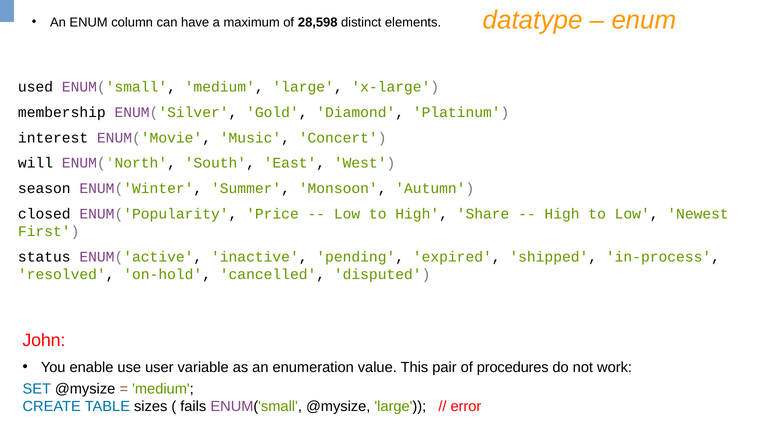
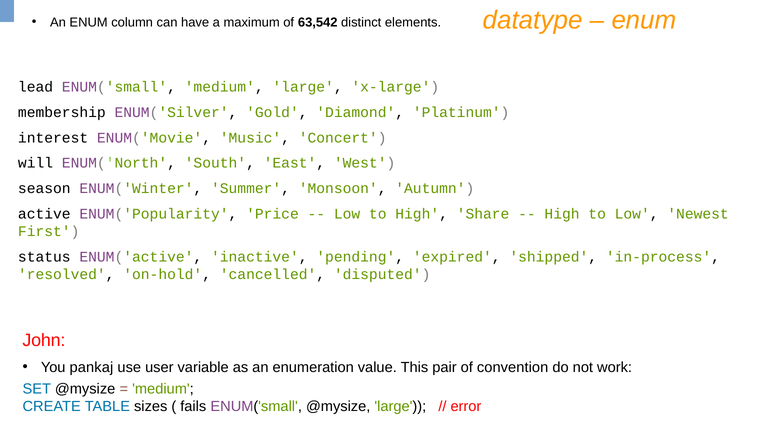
28,598: 28,598 -> 63,542
used: used -> lead
closed: closed -> active
enable: enable -> pankaj
procedures: procedures -> convention
